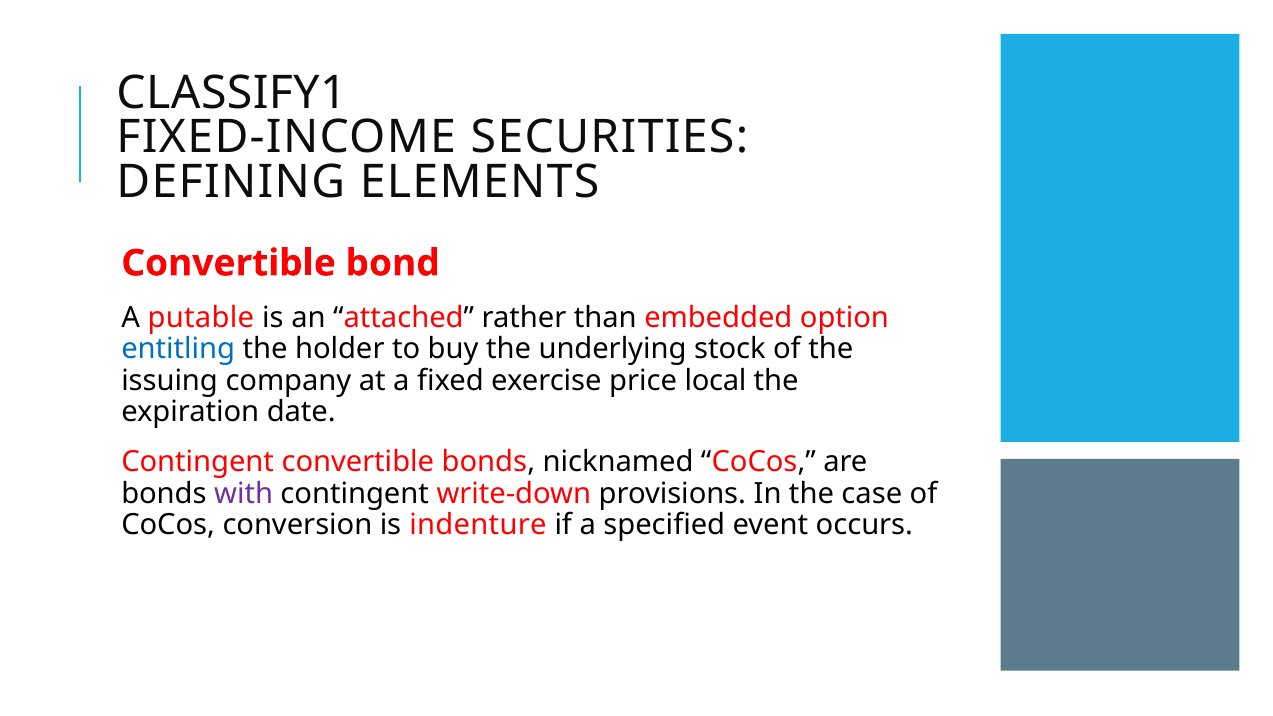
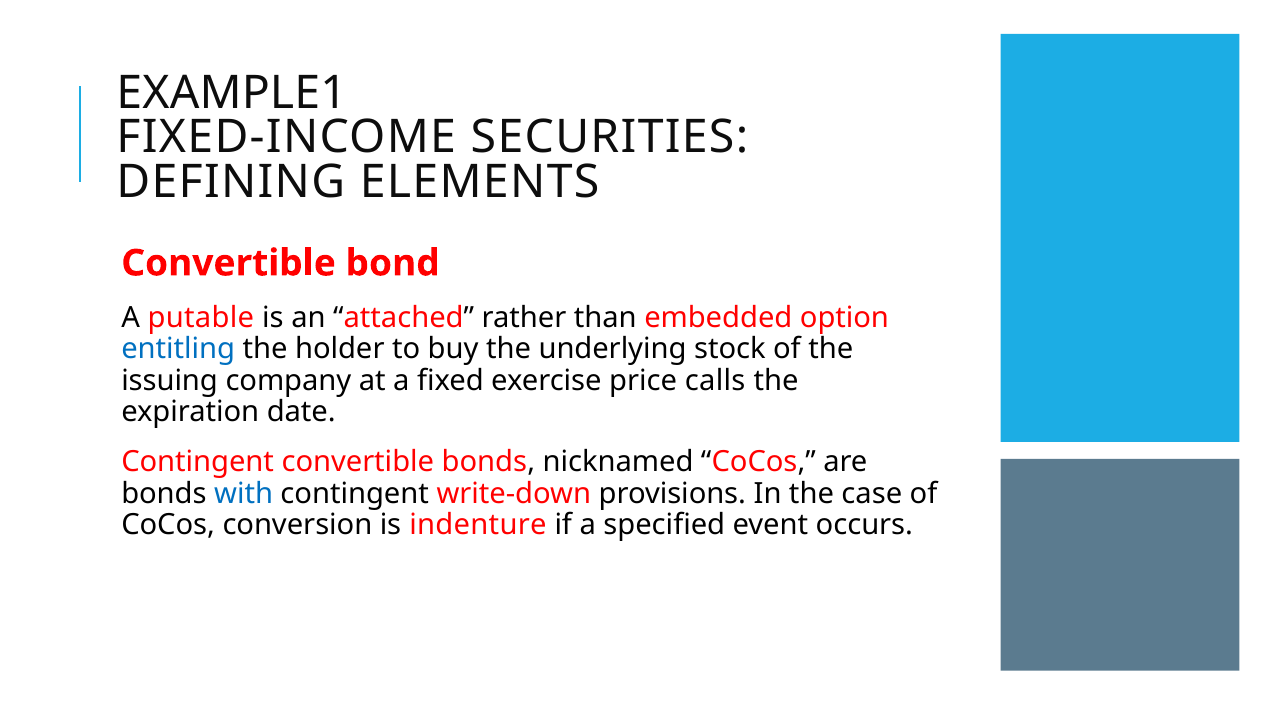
CLASSIFY1: CLASSIFY1 -> EXAMPLE1
local: local -> calls
with colour: purple -> blue
